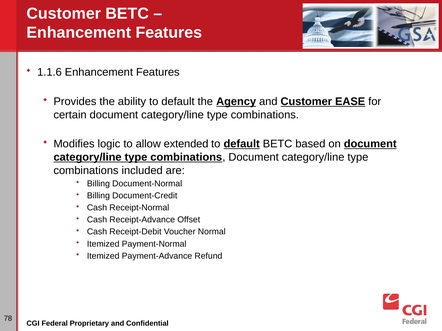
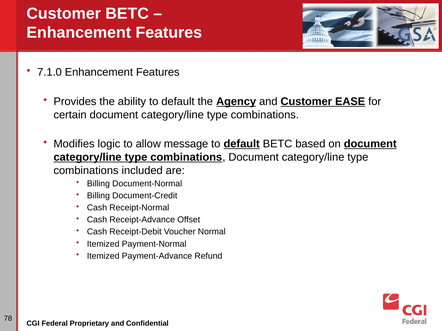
1.1.6: 1.1.6 -> 7.1.0
extended: extended -> message
